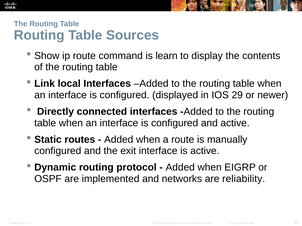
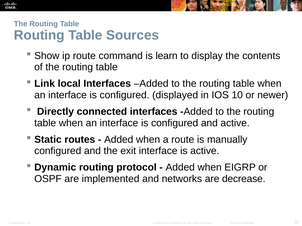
29: 29 -> 10
reliability: reliability -> decrease
